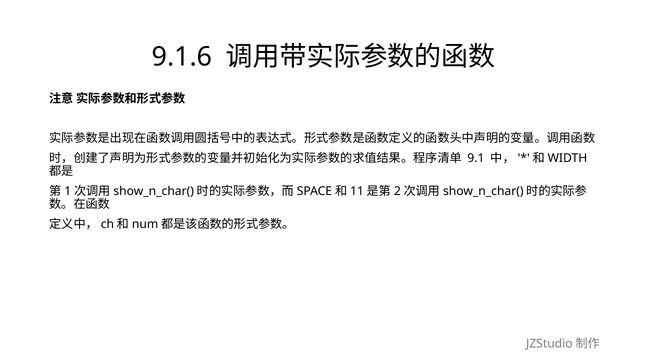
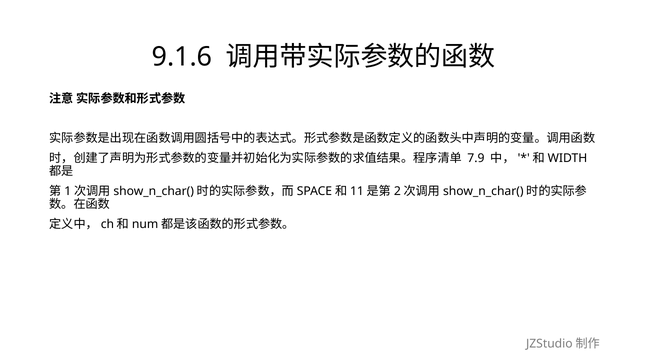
9.1: 9.1 -> 7.9
